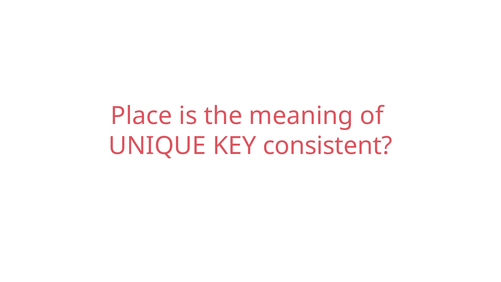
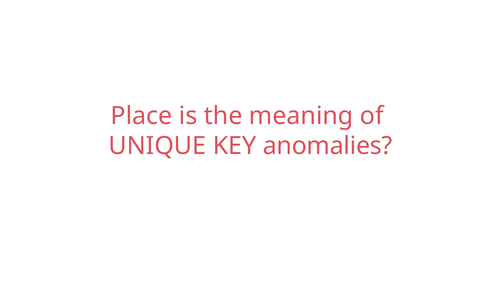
consistent: consistent -> anomalies
